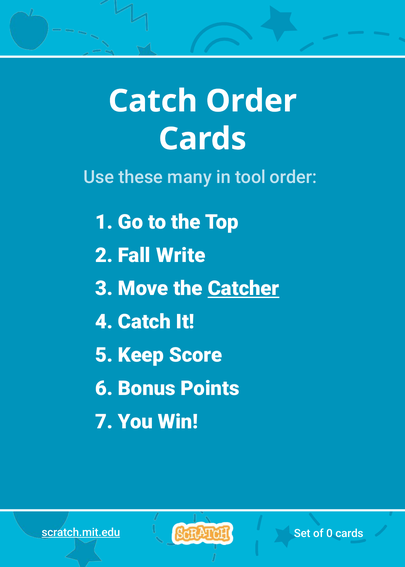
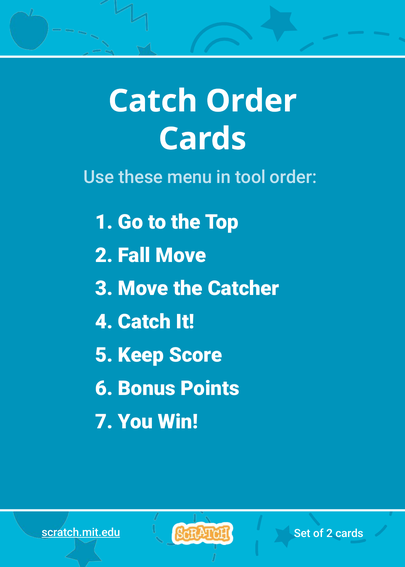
many: many -> menu
Write: Write -> Move
Catcher underline: present -> none
0: 0 -> 2
